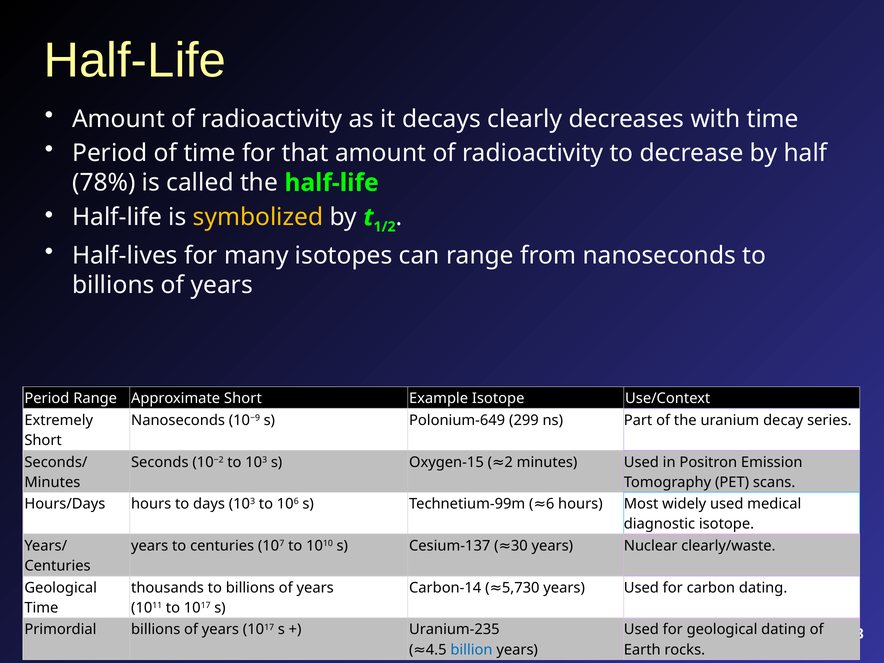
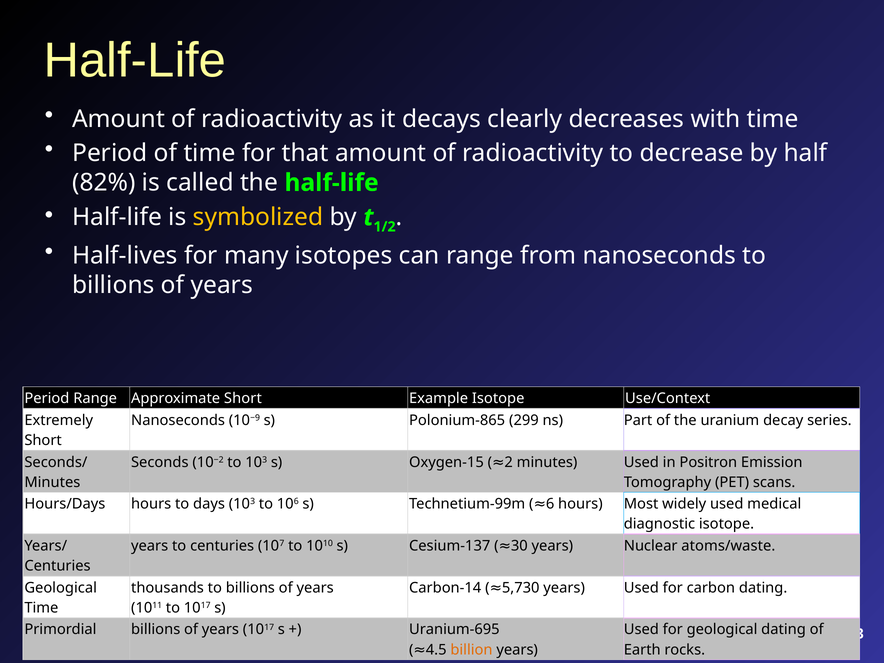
78%: 78% -> 82%
Polonium-649: Polonium-649 -> Polonium-865
clearly/waste: clearly/waste -> atoms/waste
Uranium-235: Uranium-235 -> Uranium-695
billion colour: blue -> orange
